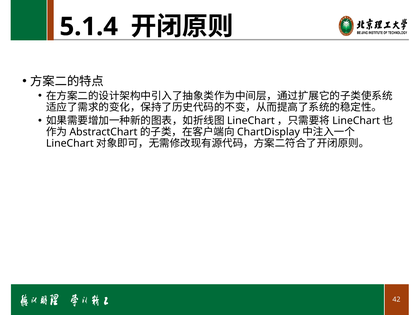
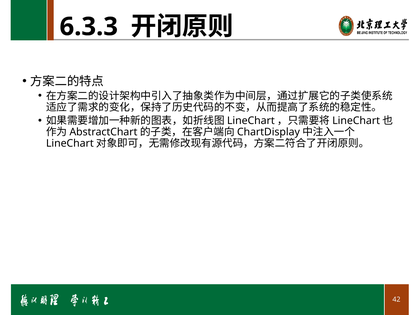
5.1.4: 5.1.4 -> 6.3.3
